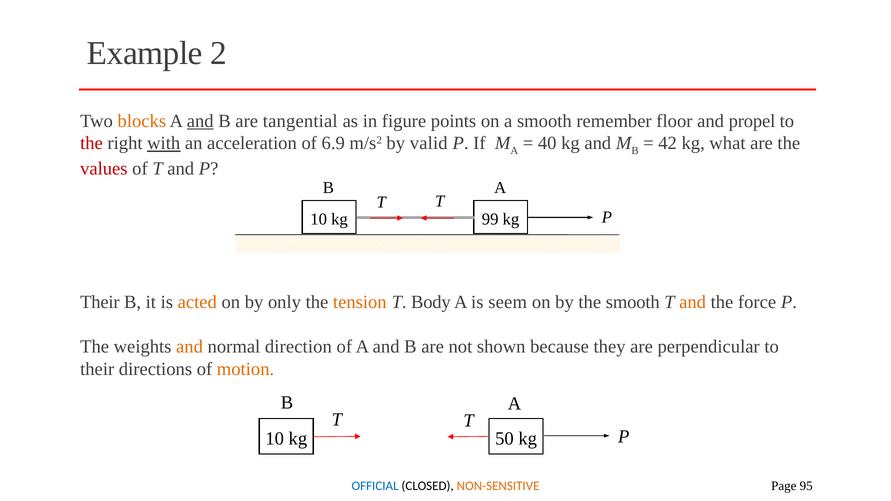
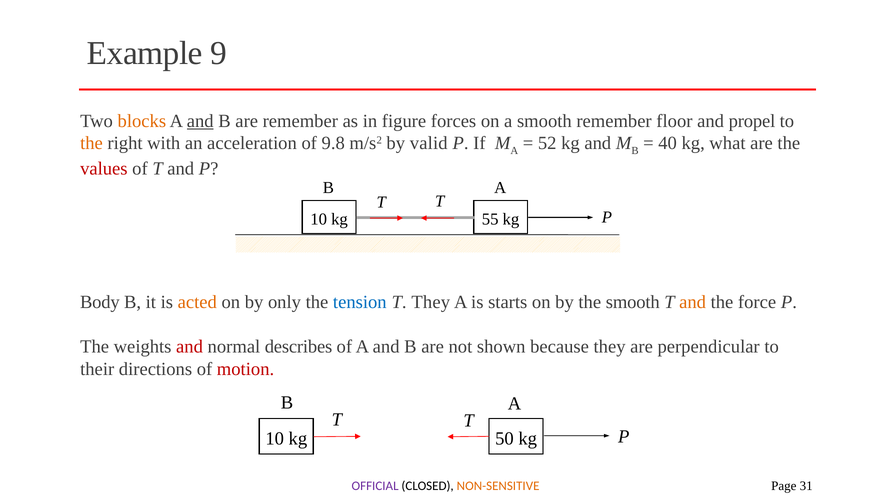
2: 2 -> 9
are tangential: tangential -> remember
points: points -> forces
the at (91, 143) colour: red -> orange
with underline: present -> none
6.9: 6.9 -> 9.8
40: 40 -> 52
42: 42 -> 40
99: 99 -> 55
Their at (100, 302): Their -> Body
tension colour: orange -> blue
T Body: Body -> They
seem: seem -> starts
and at (190, 347) colour: orange -> red
direction: direction -> describes
motion colour: orange -> red
95: 95 -> 31
OFFICIAL colour: blue -> purple
